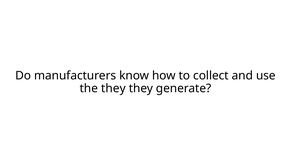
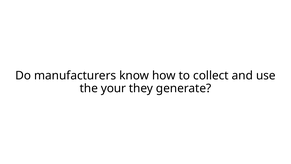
the they: they -> your
